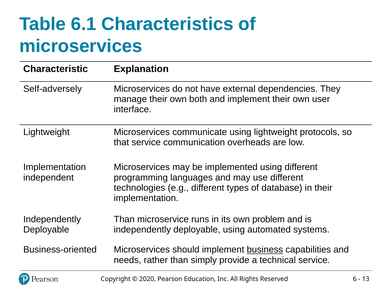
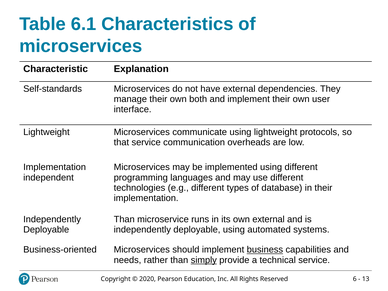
Self-adversely: Self-adversely -> Self-standards
own problem: problem -> external
simply underline: none -> present
